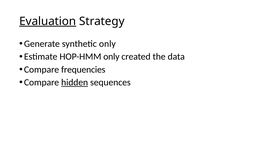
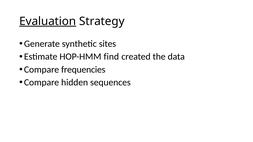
synthetic only: only -> sites
HOP-HMM only: only -> find
hidden underline: present -> none
